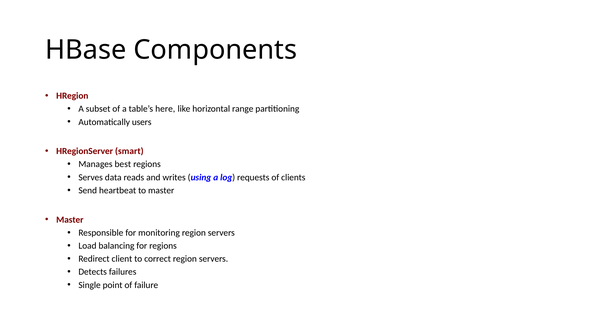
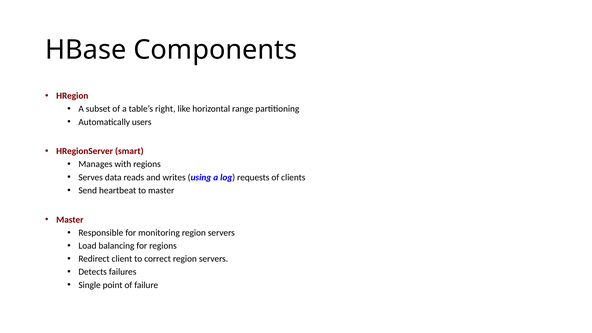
here: here -> right
best: best -> with
